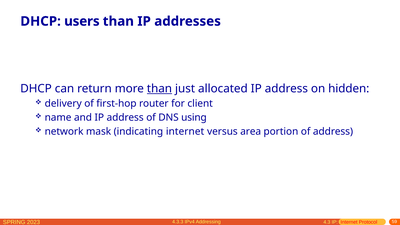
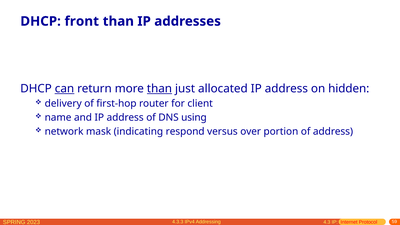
users: users -> front
can underline: none -> present
indicating internet: internet -> respond
area: area -> over
